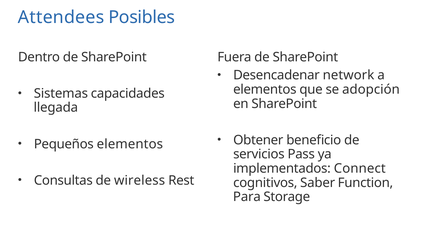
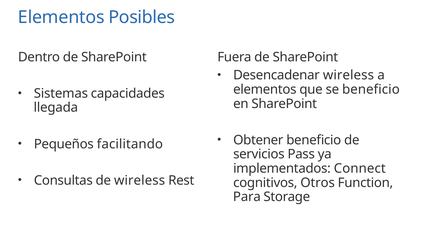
Attendees at (61, 17): Attendees -> Elementos
Desencadenar network: network -> wireless
se adopción: adopción -> beneficio
Pequeños elementos: elementos -> facilitando
Saber: Saber -> Otros
